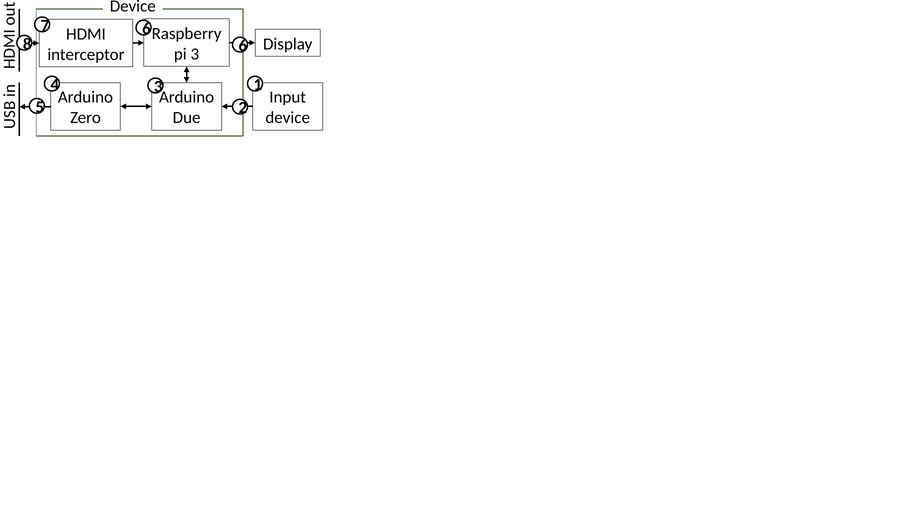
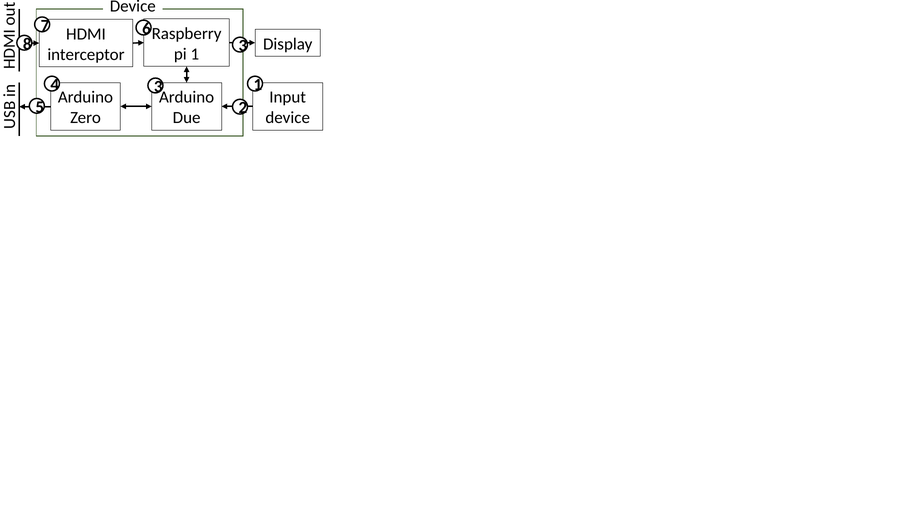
8 6: 6 -> 3
pi 3: 3 -> 1
